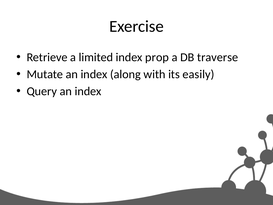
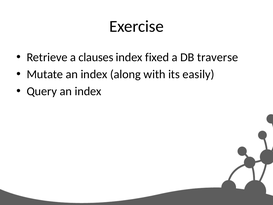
limited: limited -> clauses
prop: prop -> fixed
